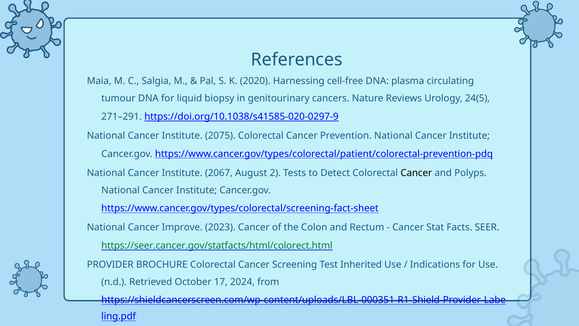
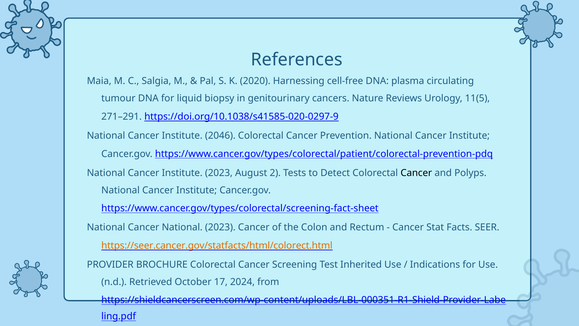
24(5: 24(5 -> 11(5
2075: 2075 -> 2046
Institute 2067: 2067 -> 2023
Cancer Improve: Improve -> National
https://seer.cancer.gov/statfacts/html/colorect.html colour: green -> orange
